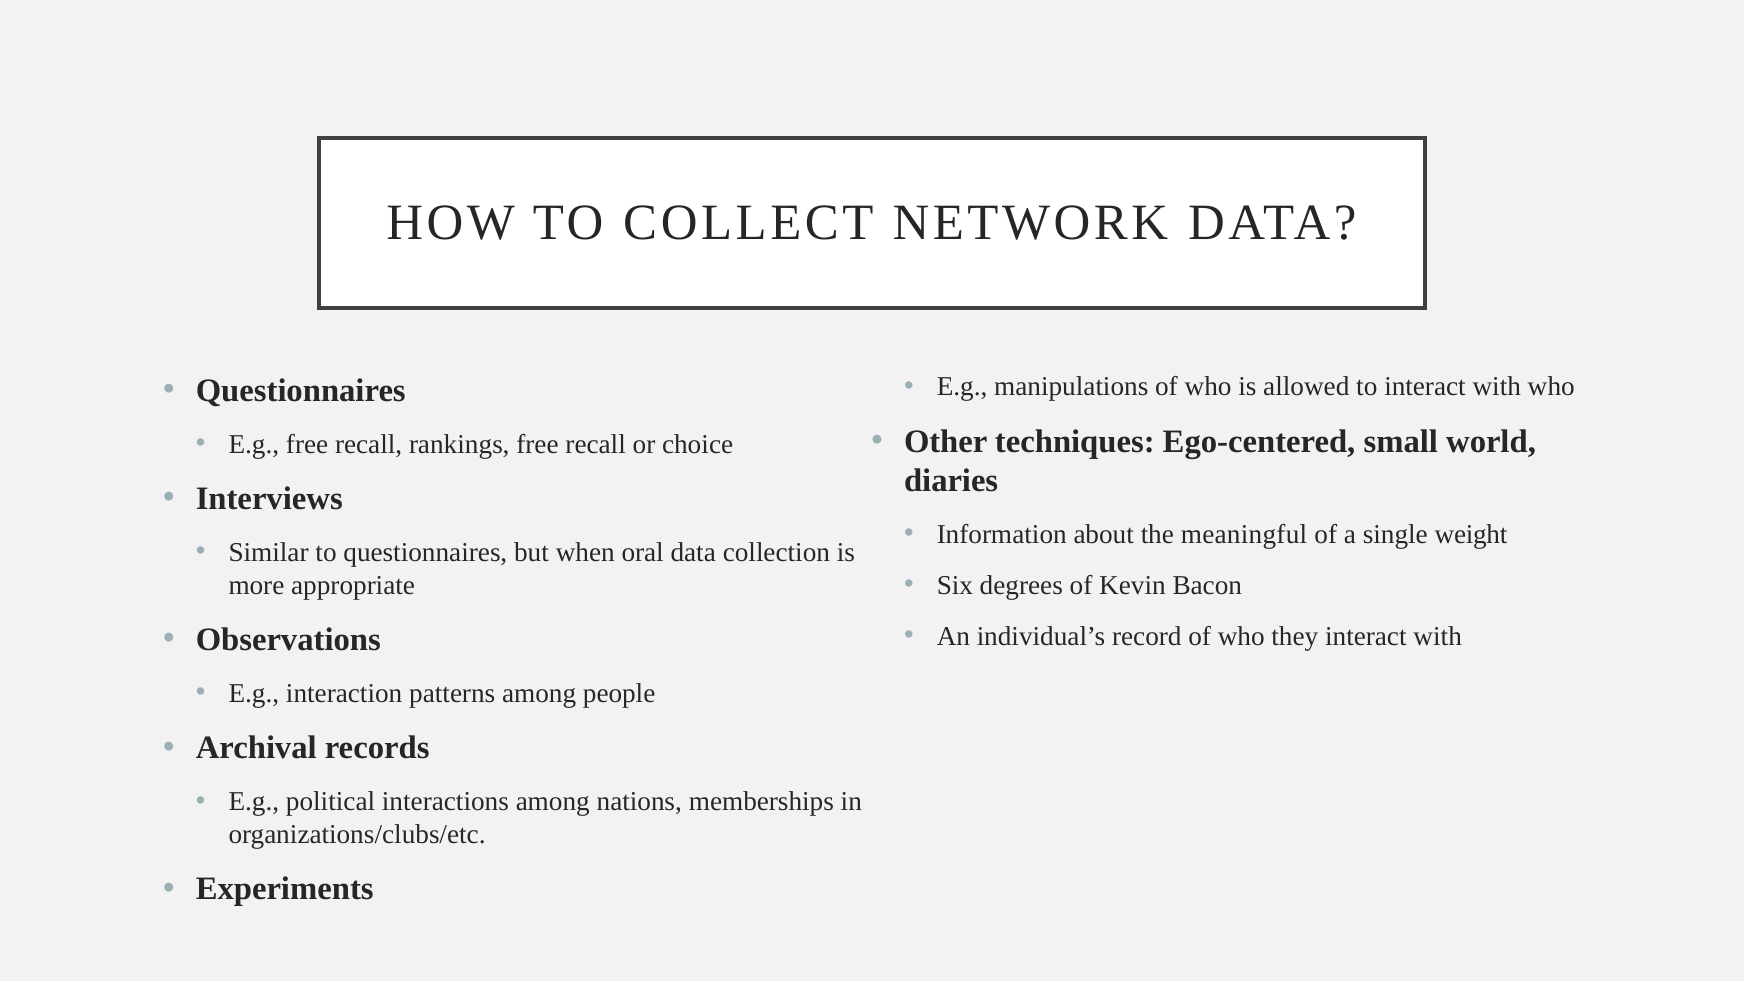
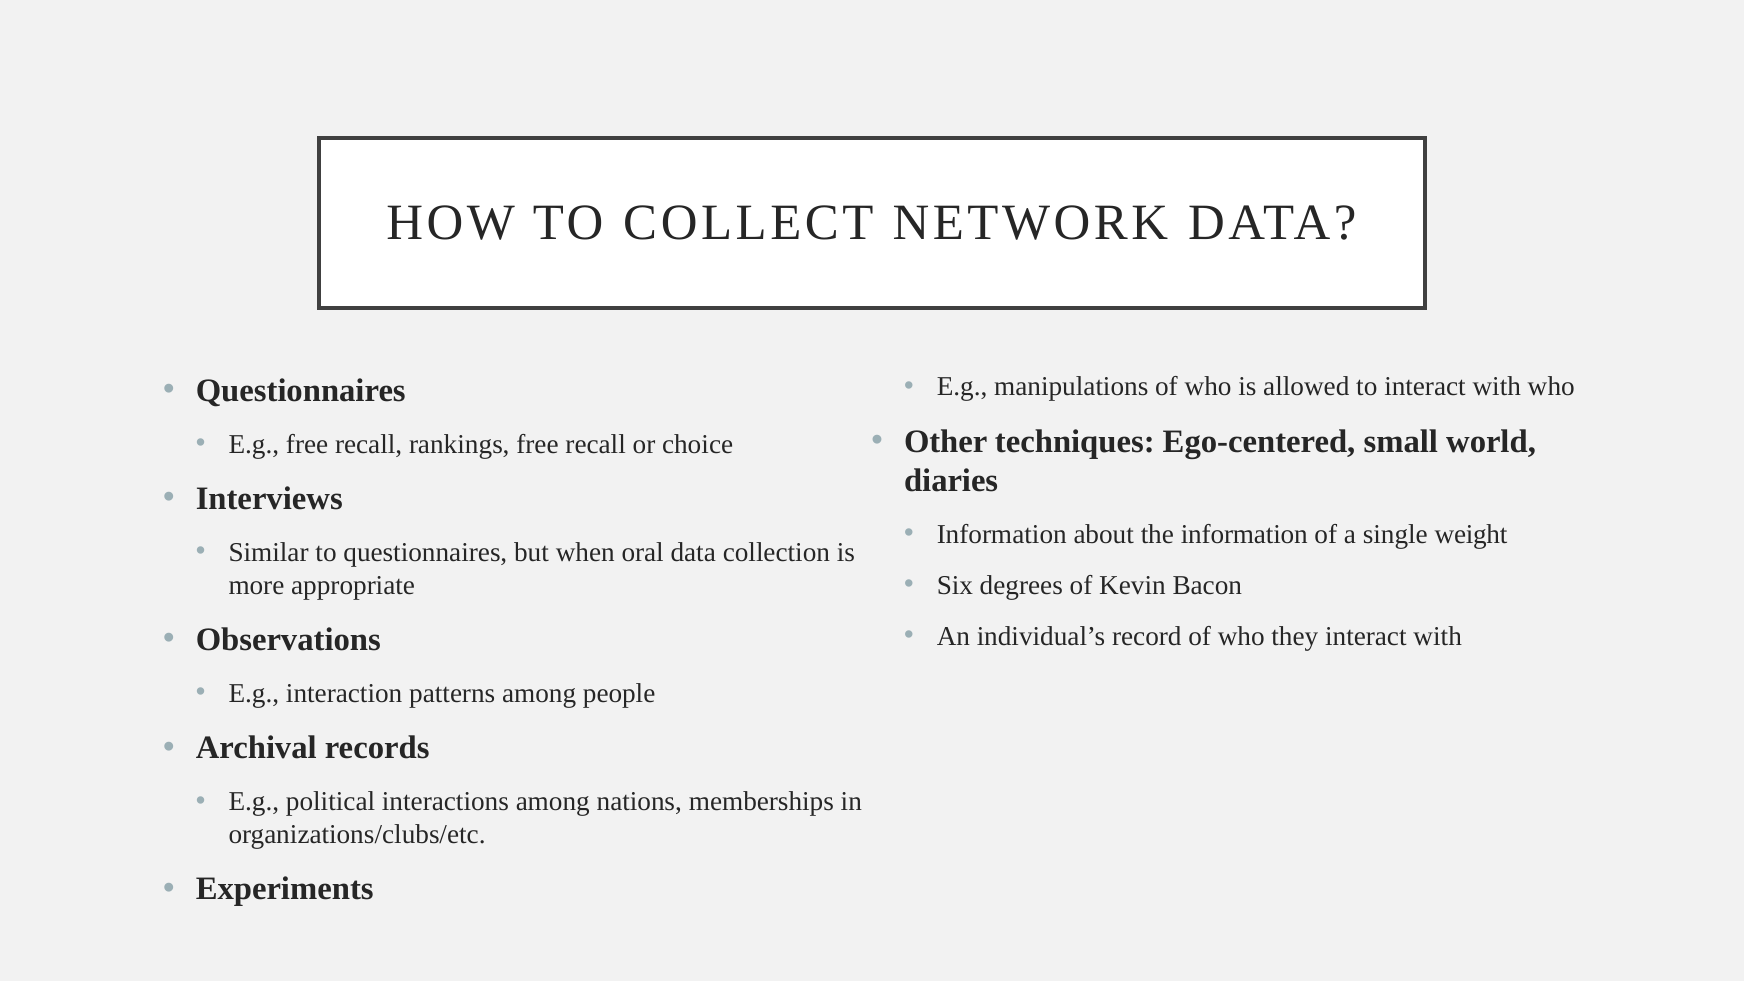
the meaningful: meaningful -> information
